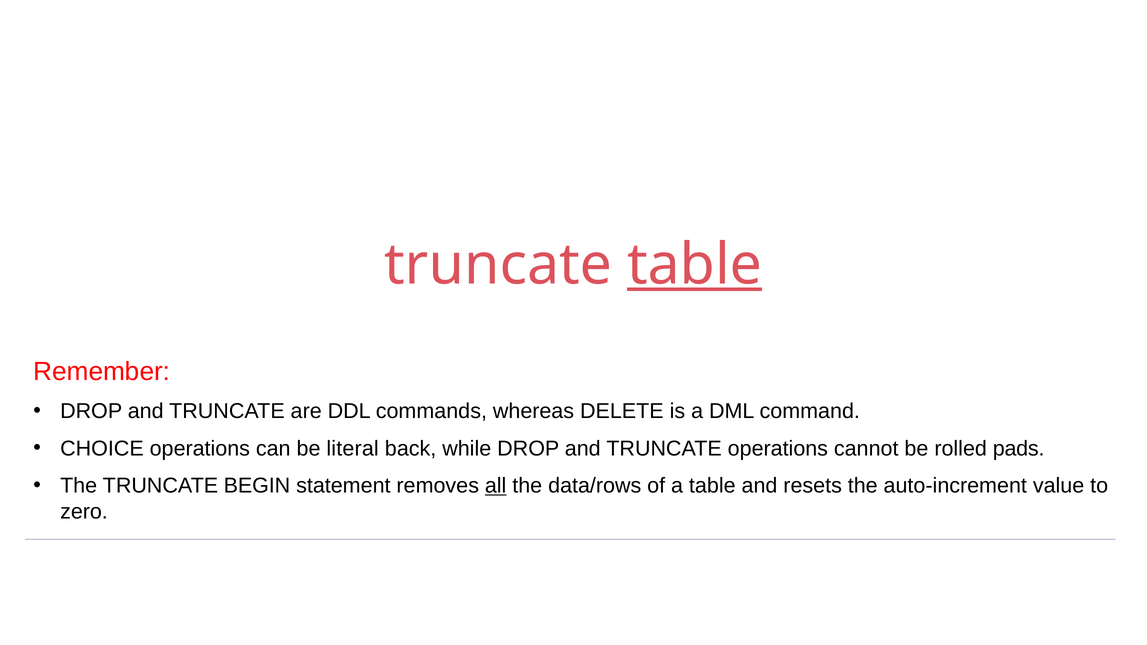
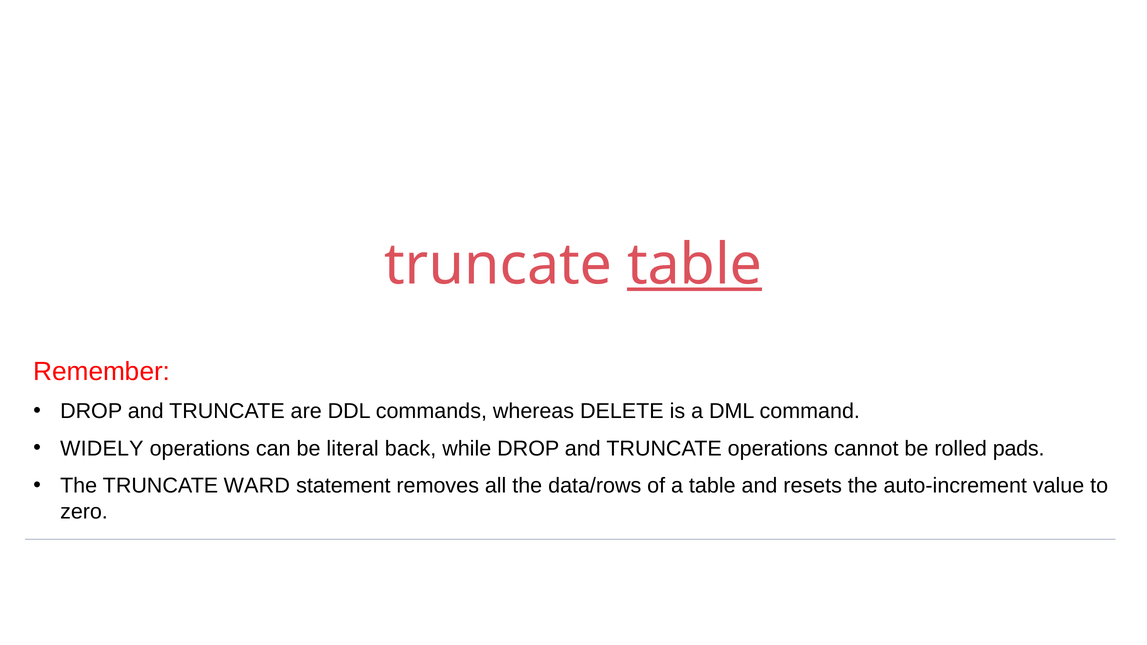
CHOICE: CHOICE -> WIDELY
BEGIN: BEGIN -> WARD
all underline: present -> none
